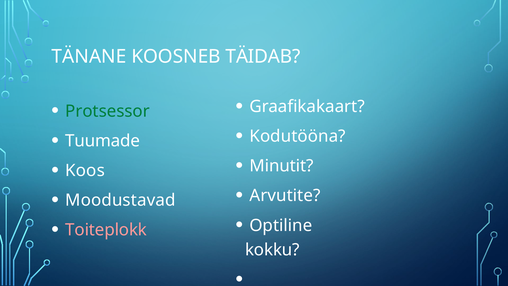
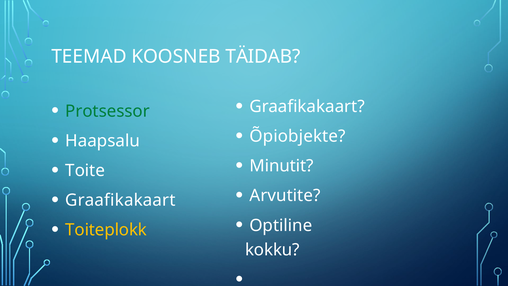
TÄNANE: TÄNANE -> TEEMAD
Kodutööna: Kodutööna -> Õpiobjekte
Tuumade: Tuumade -> Haapsalu
Koos: Koos -> Toite
Moodustavad at (120, 200): Moodustavad -> Graafikakaart
Toiteplokk colour: pink -> yellow
